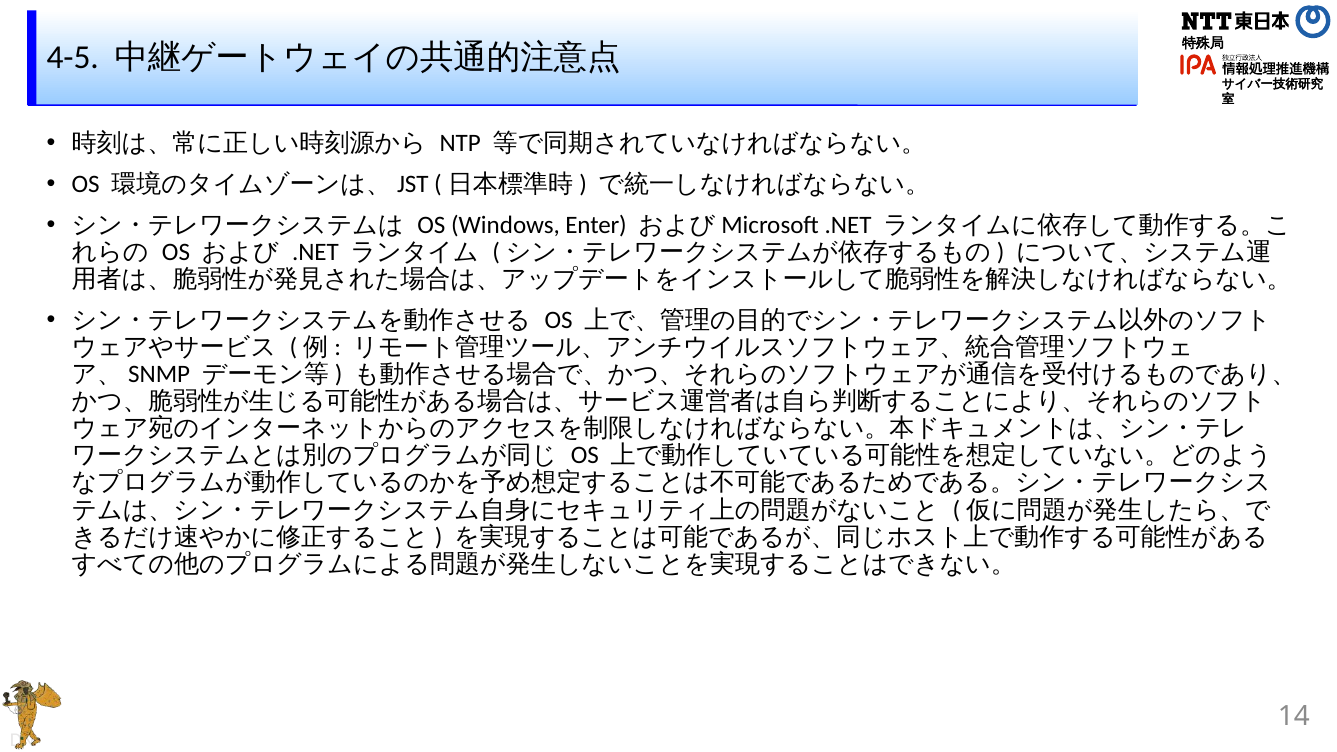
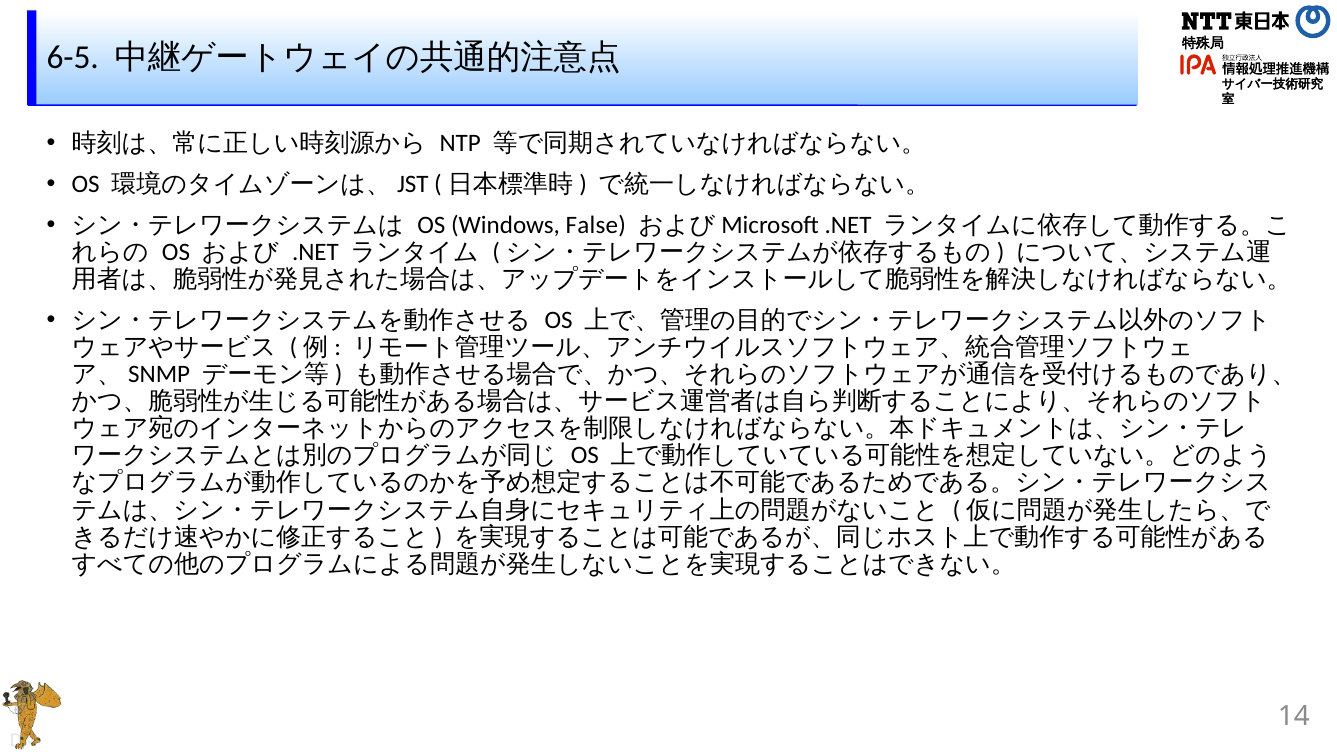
4-5: 4-5 -> 6-5
Enter: Enter -> False
